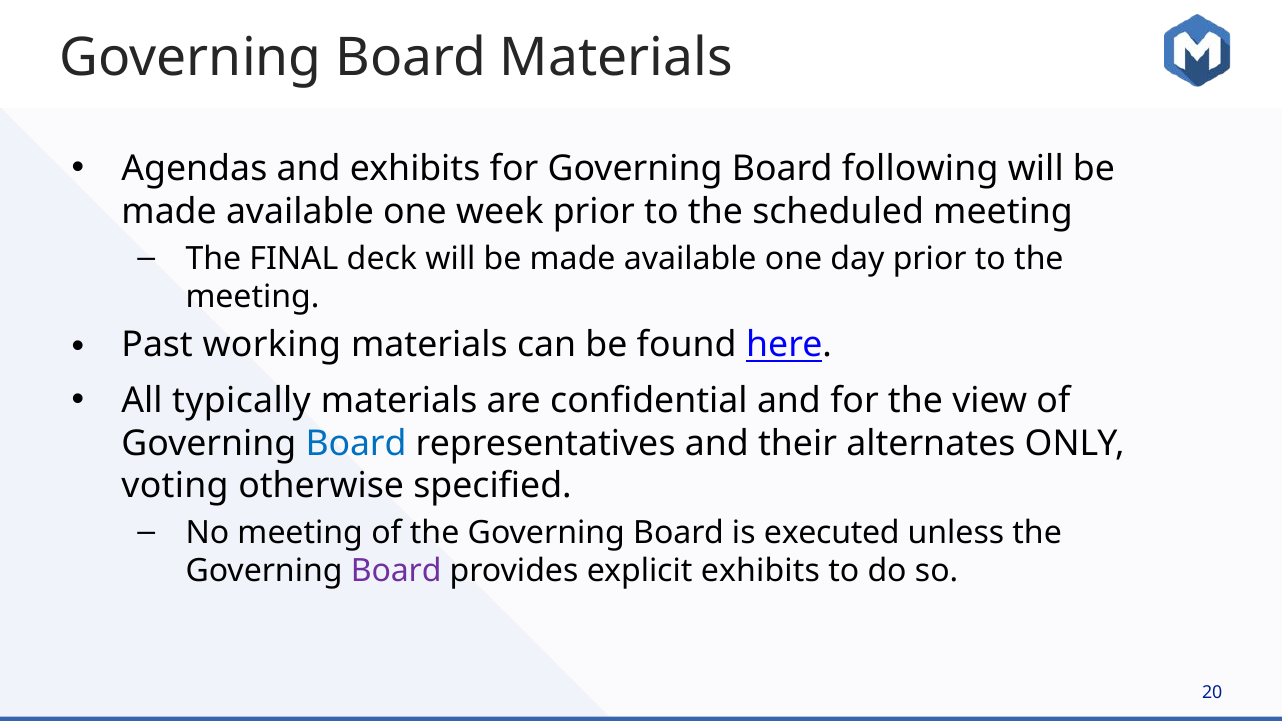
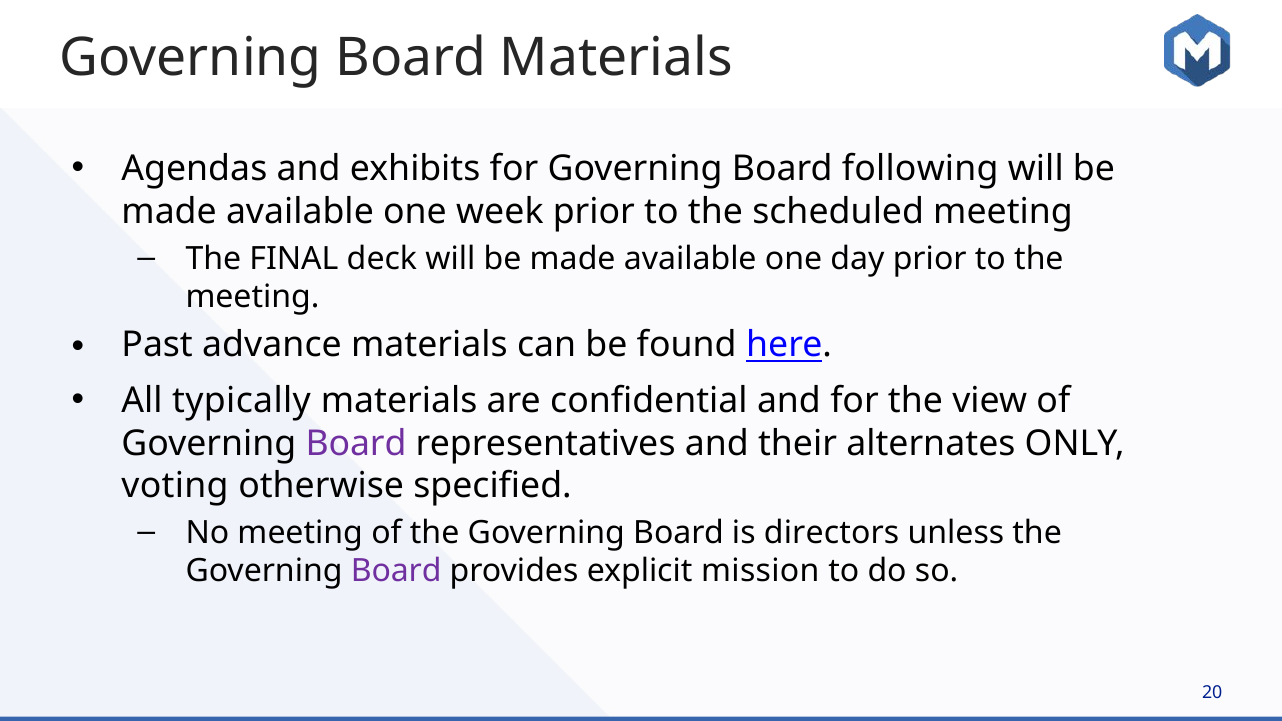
working: working -> advance
Board at (356, 444) colour: blue -> purple
executed: executed -> directors
explicit exhibits: exhibits -> mission
